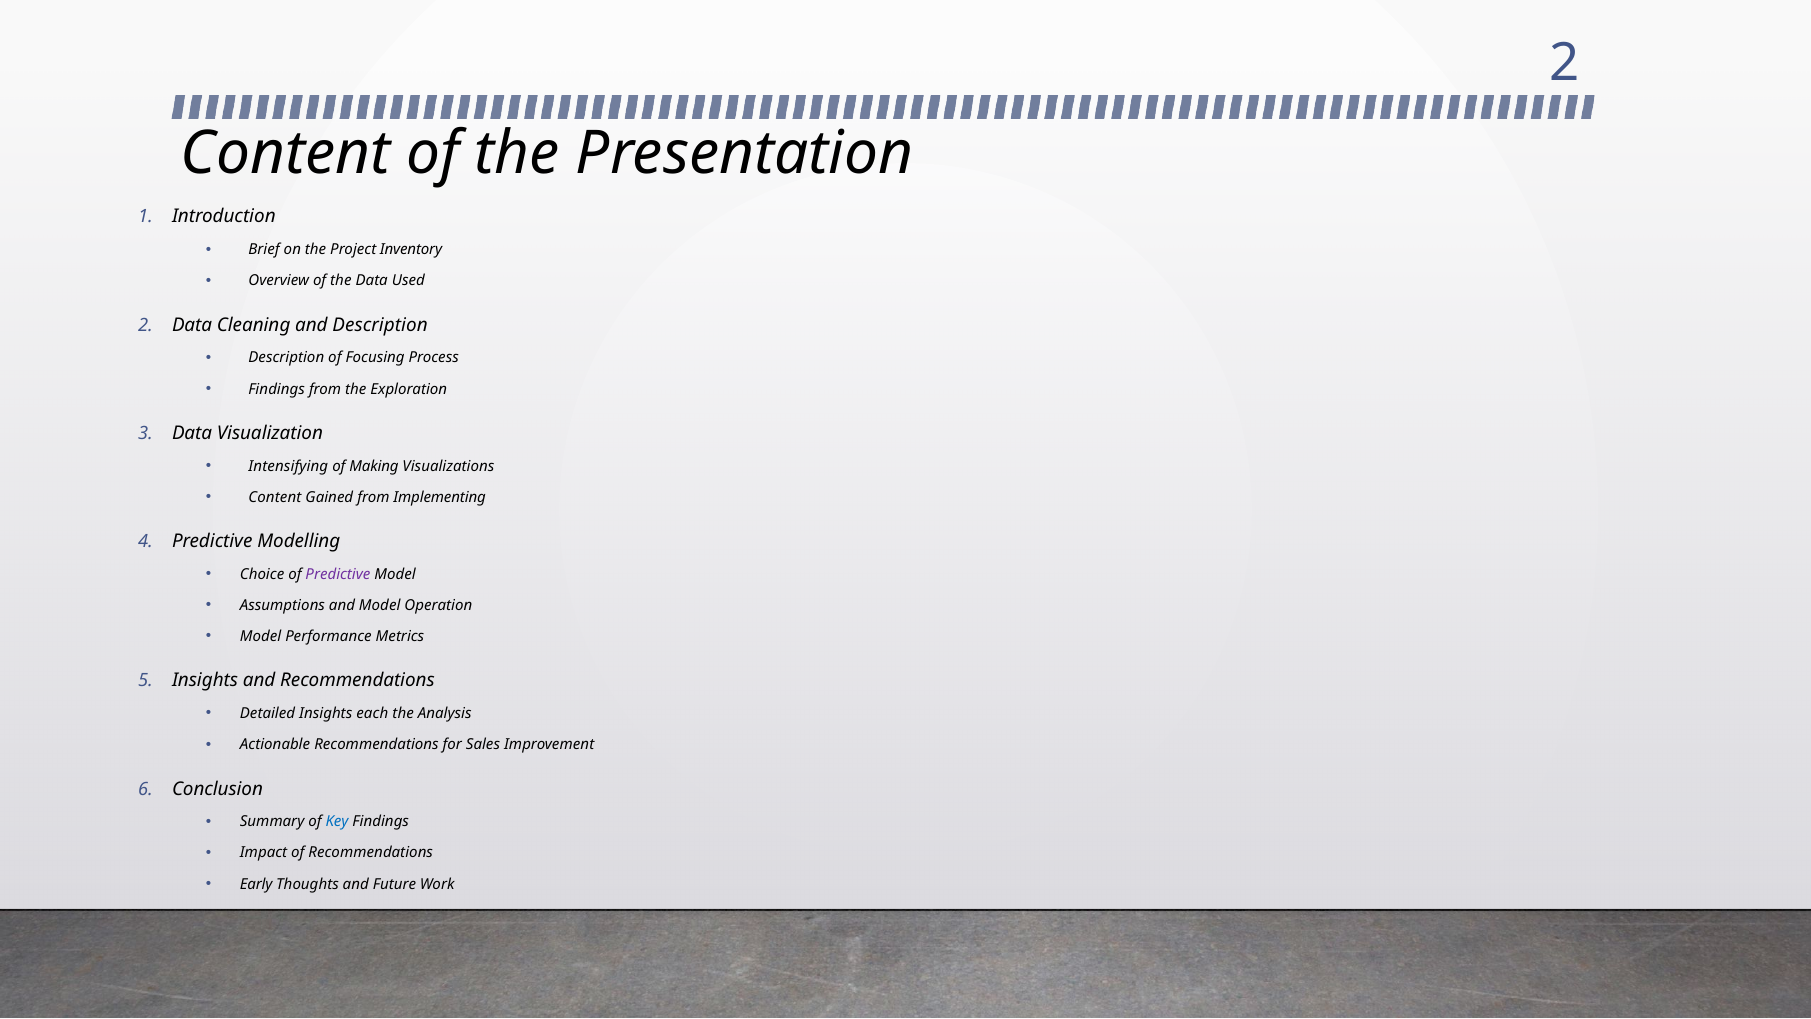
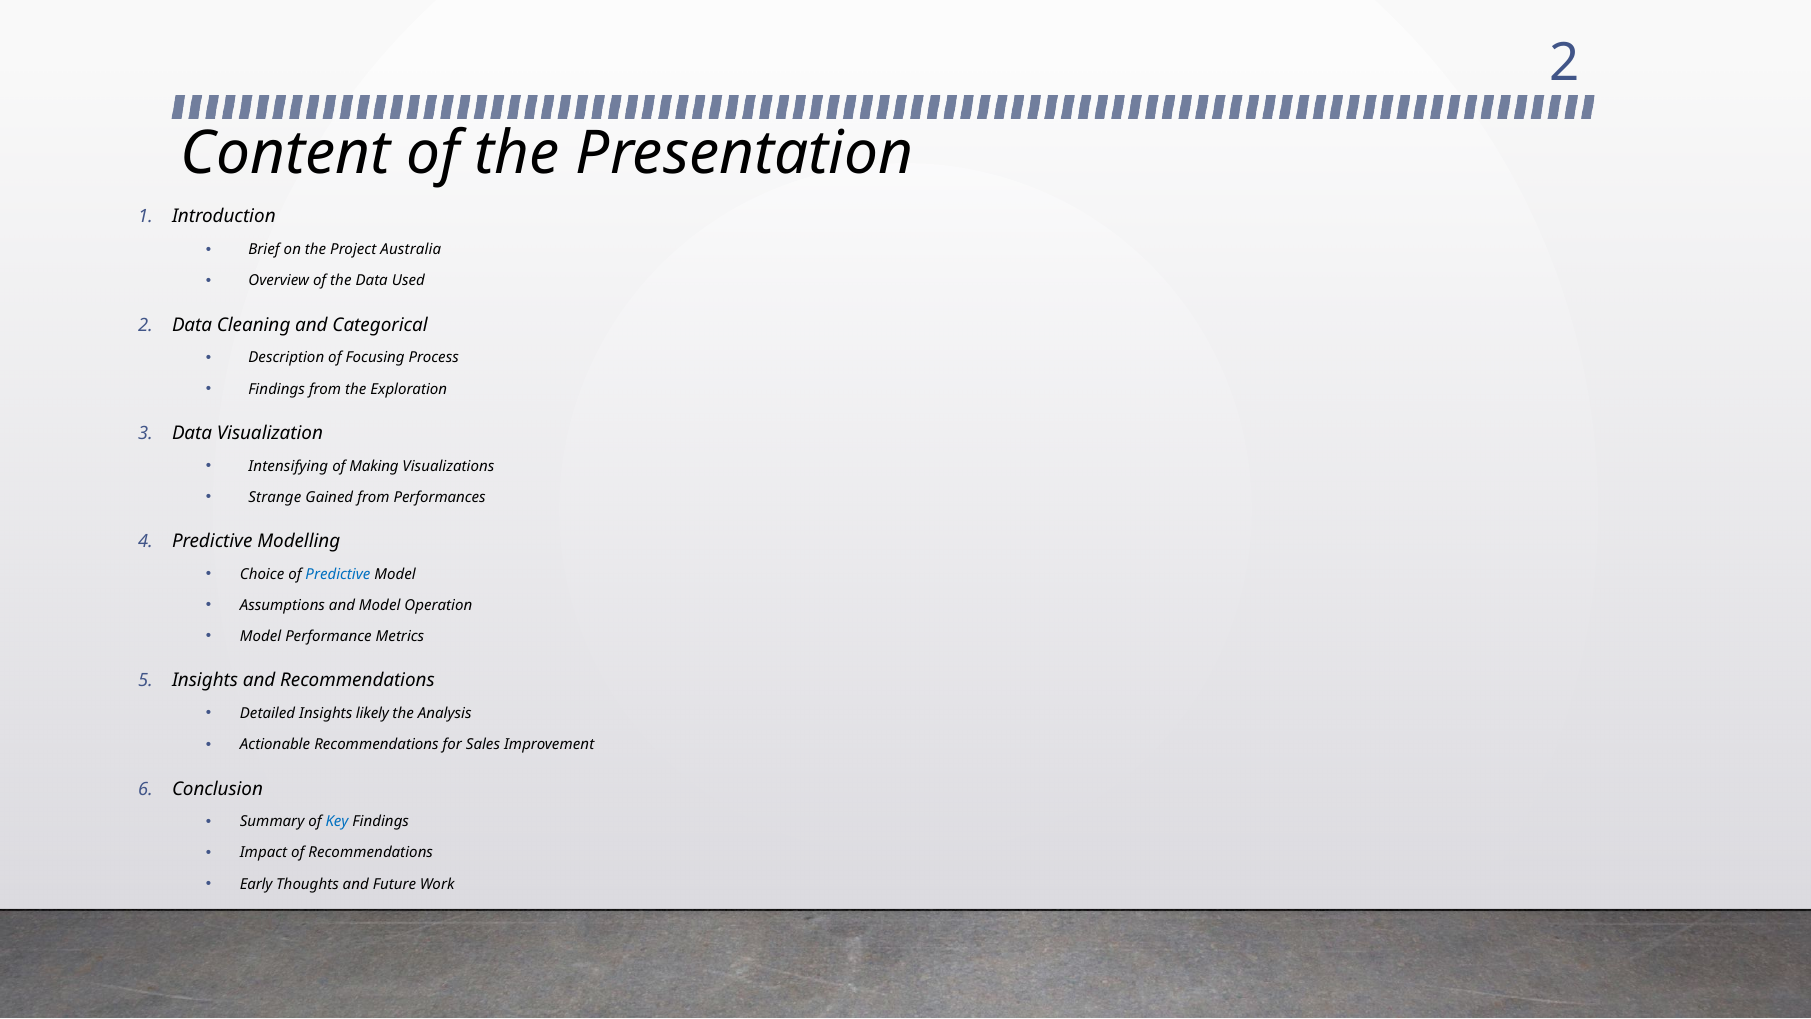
Inventory: Inventory -> Australia
and Description: Description -> Categorical
Content at (275, 497): Content -> Strange
Implementing: Implementing -> Performances
Predictive at (338, 574) colour: purple -> blue
each: each -> likely
